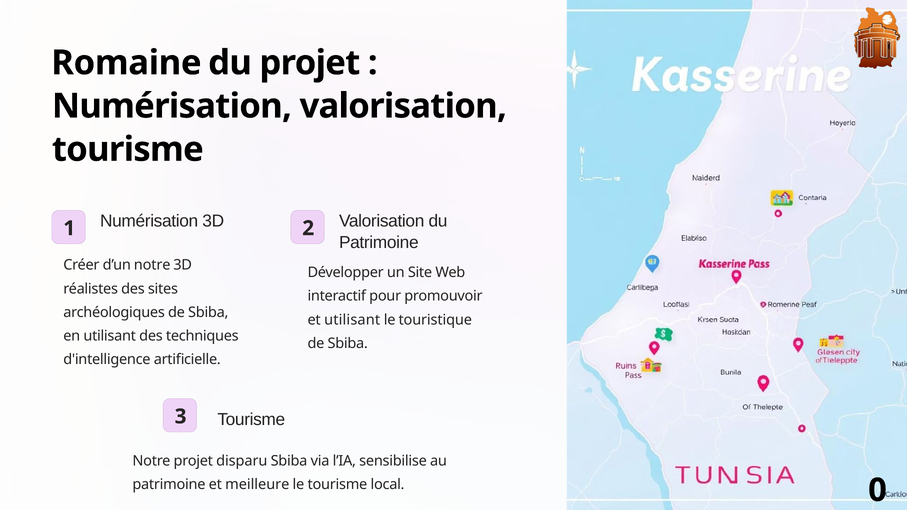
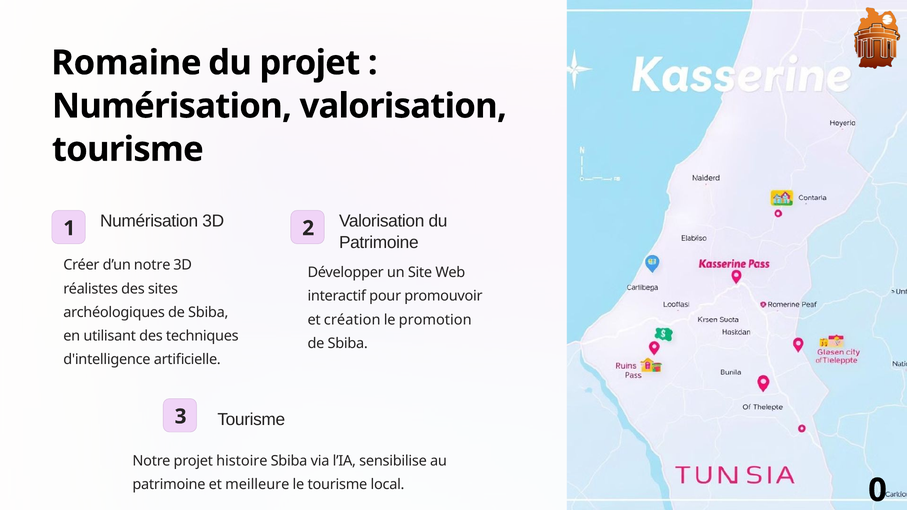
et utilisant: utilisant -> création
touristique: touristique -> promotion
disparu: disparu -> histoire
